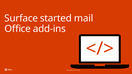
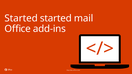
Surface at (21, 18): Surface -> Started
